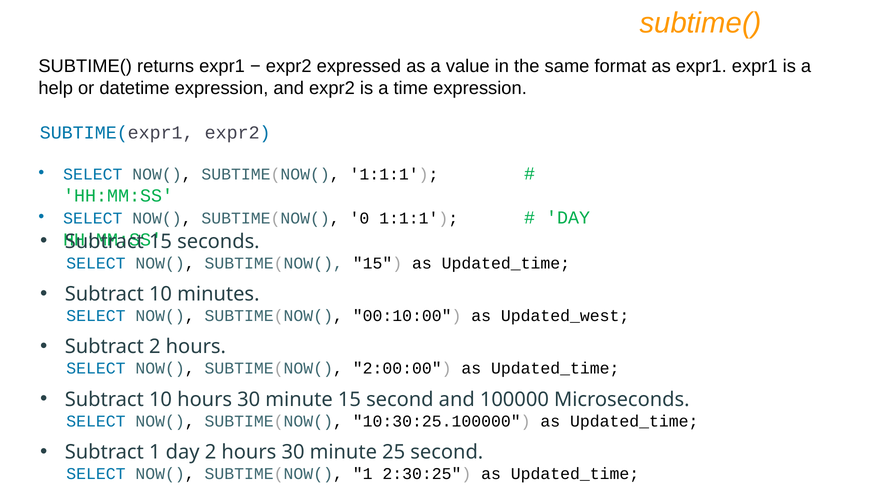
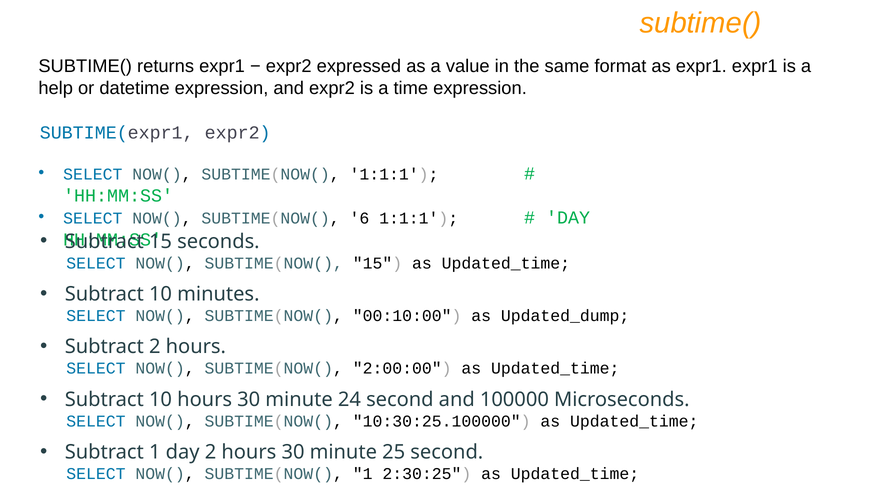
0: 0 -> 6
Updated_west: Updated_west -> Updated_dump
minute 15: 15 -> 24
